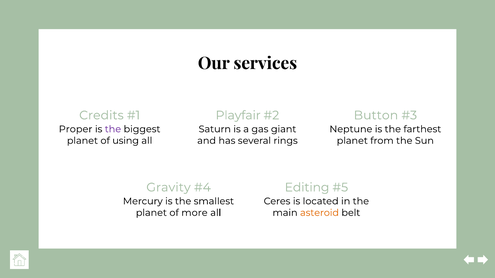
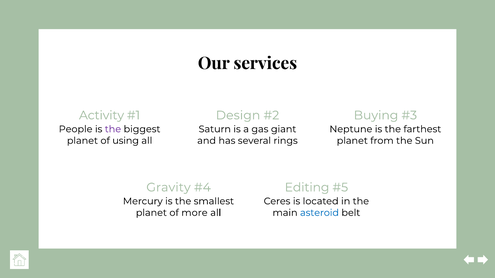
Credits: Credits -> Activity
Playfair: Playfair -> Design
Button: Button -> Buying
Proper: Proper -> People
asteroid colour: orange -> blue
